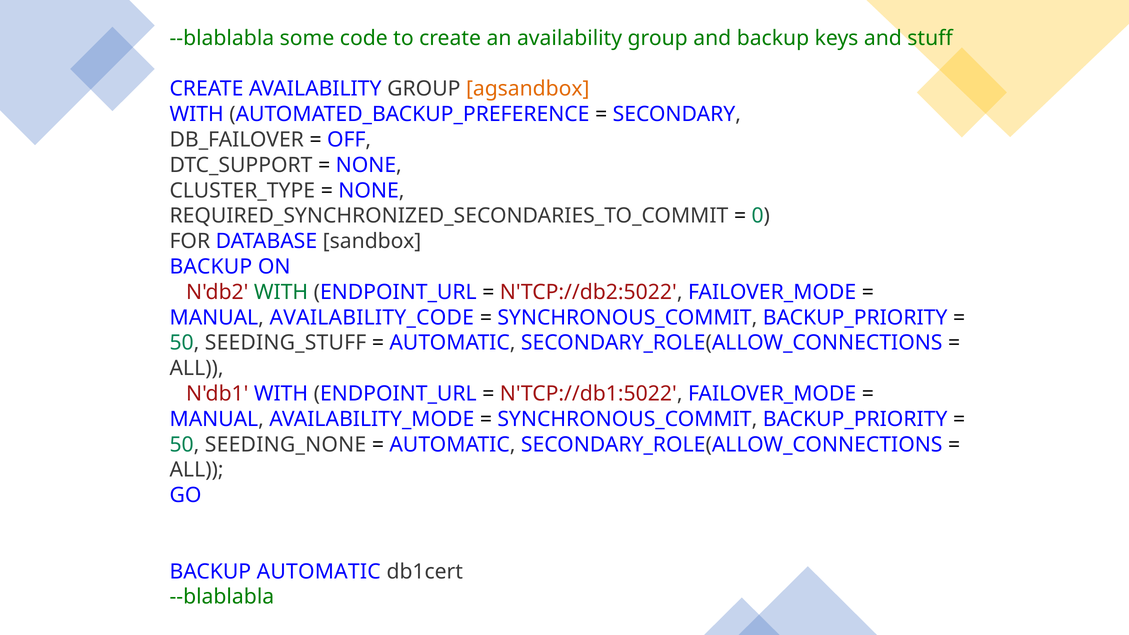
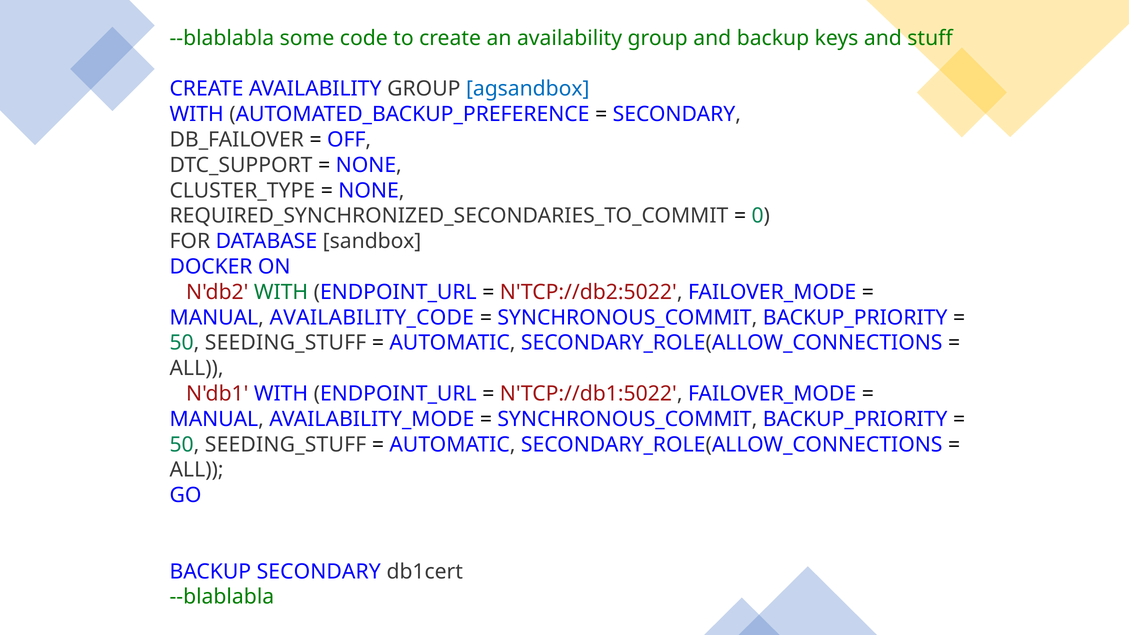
agsandbox colour: orange -> blue
BACKUP at (211, 267): BACKUP -> DOCKER
SEEDING_NONE at (286, 445): SEEDING_NONE -> SEEDING_STUFF
BACKUP AUTOMATIC: AUTOMATIC -> SECONDARY
